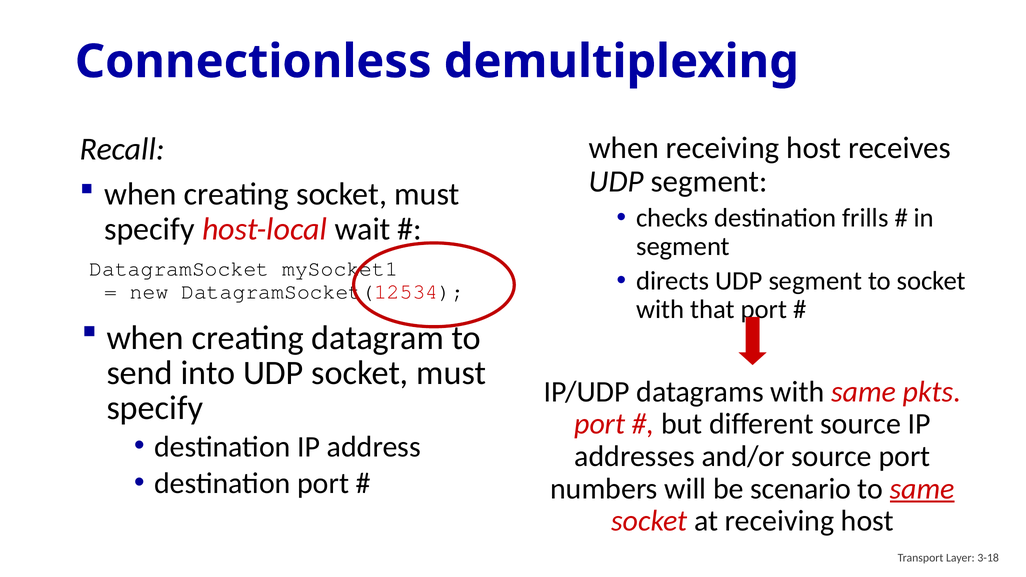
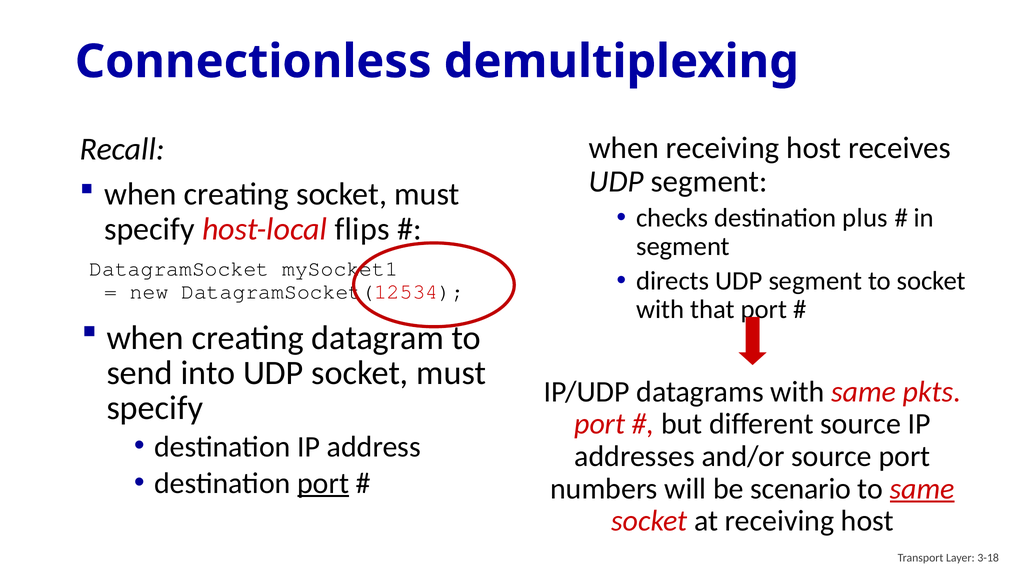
frills: frills -> plus
wait: wait -> flips
port at (323, 483) underline: none -> present
